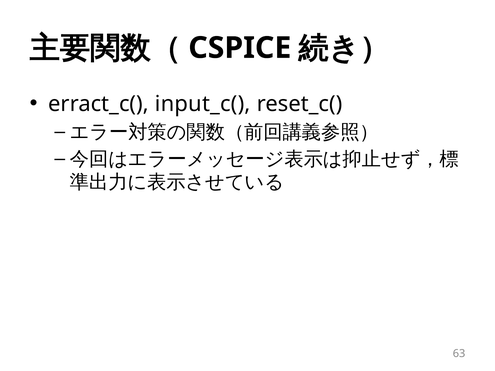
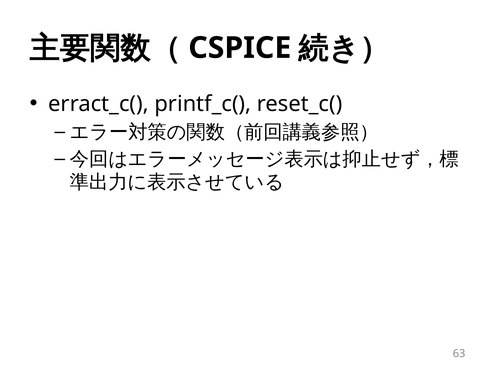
input_c(: input_c( -> printf_c(
